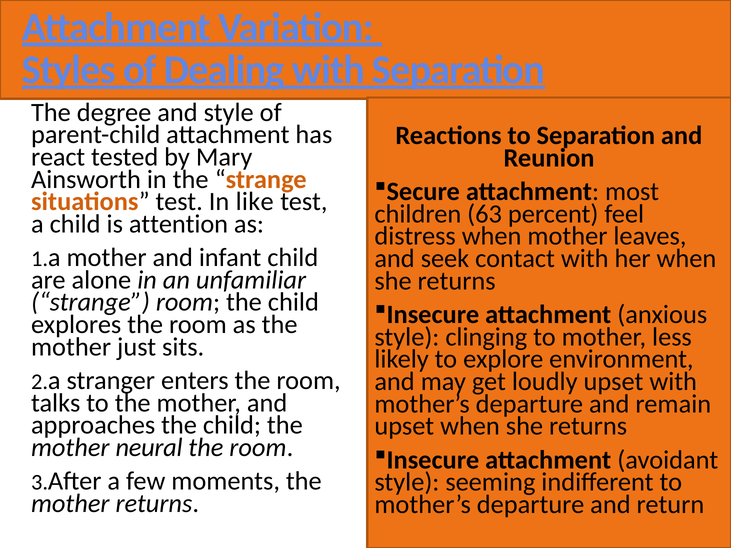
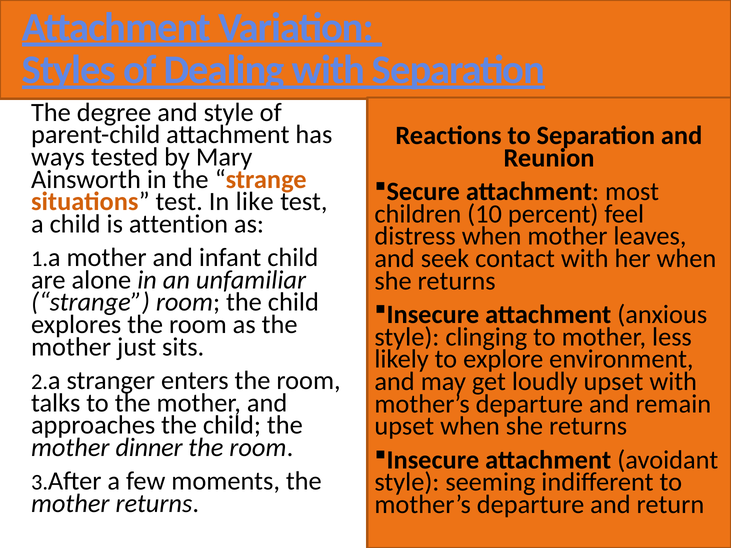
react: react -> ways
63: 63 -> 10
neural: neural -> dinner
